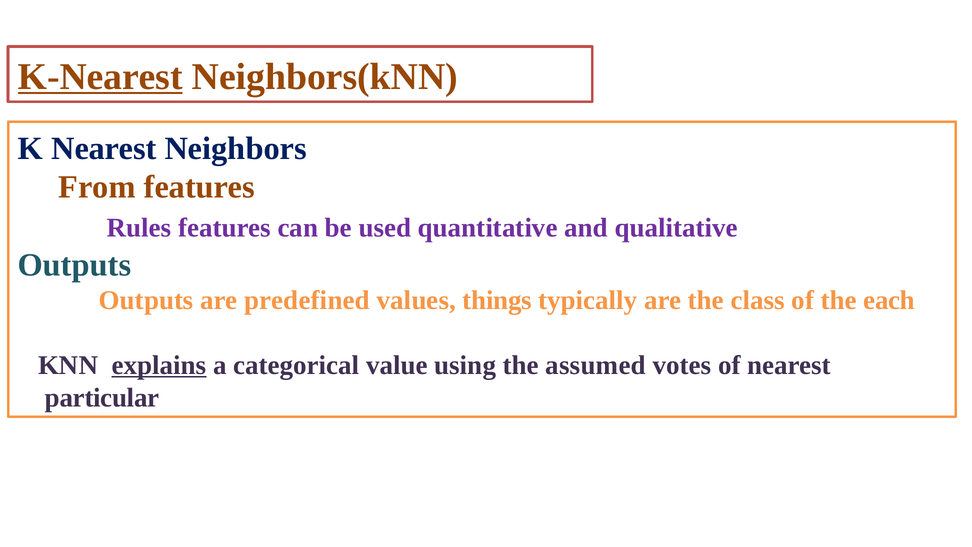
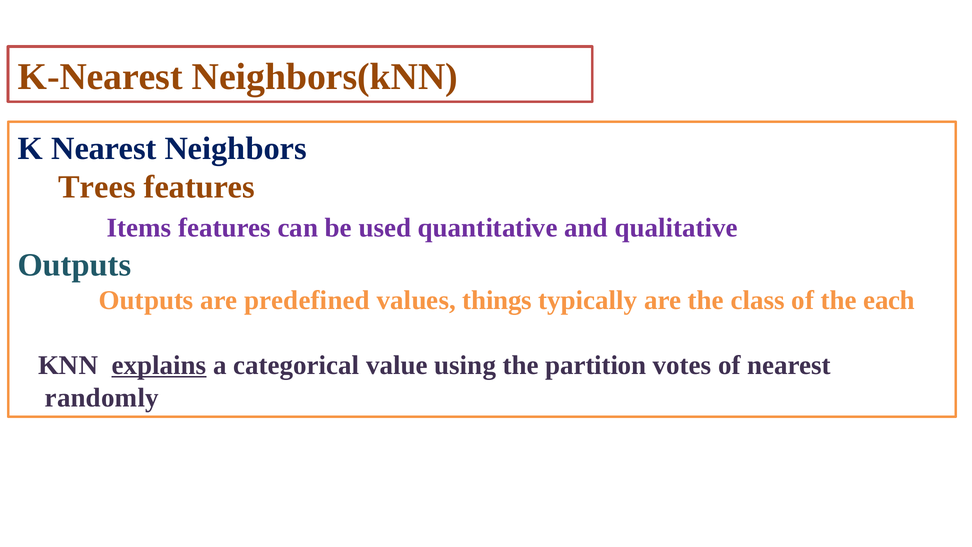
K-Nearest underline: present -> none
From: From -> Trees
Rules: Rules -> Items
assumed: assumed -> partition
particular: particular -> randomly
